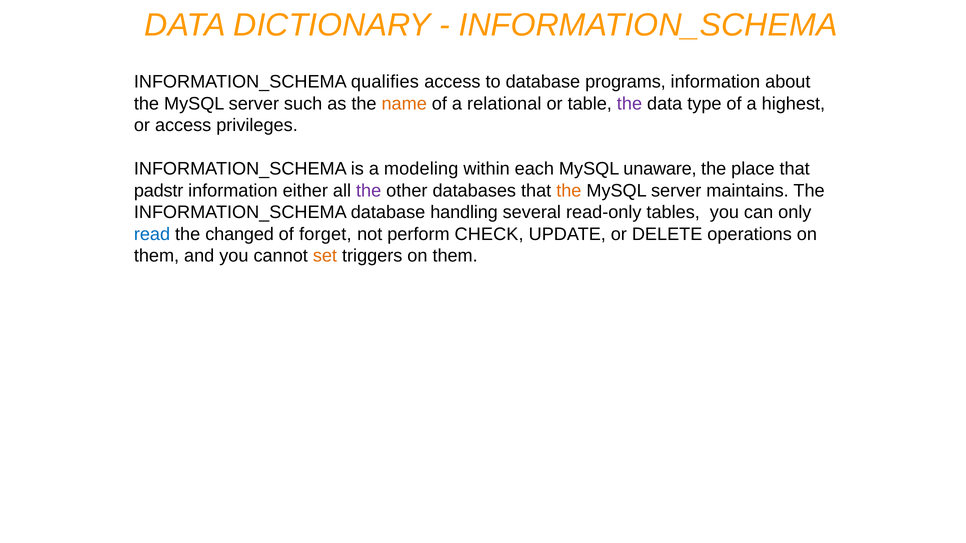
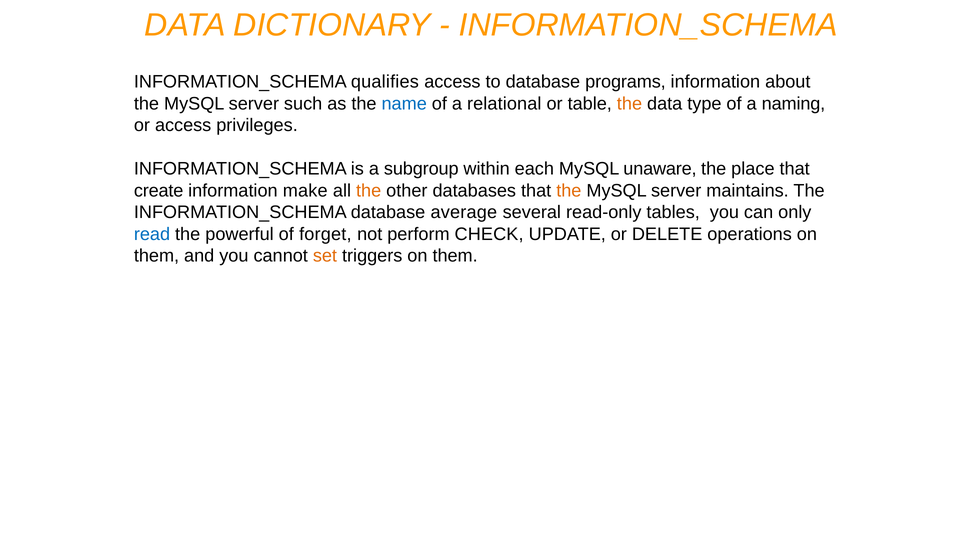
name colour: orange -> blue
the at (629, 104) colour: purple -> orange
highest: highest -> naming
modeling: modeling -> subgroup
padstr: padstr -> create
either: either -> make
the at (369, 191) colour: purple -> orange
handling: handling -> average
changed: changed -> powerful
